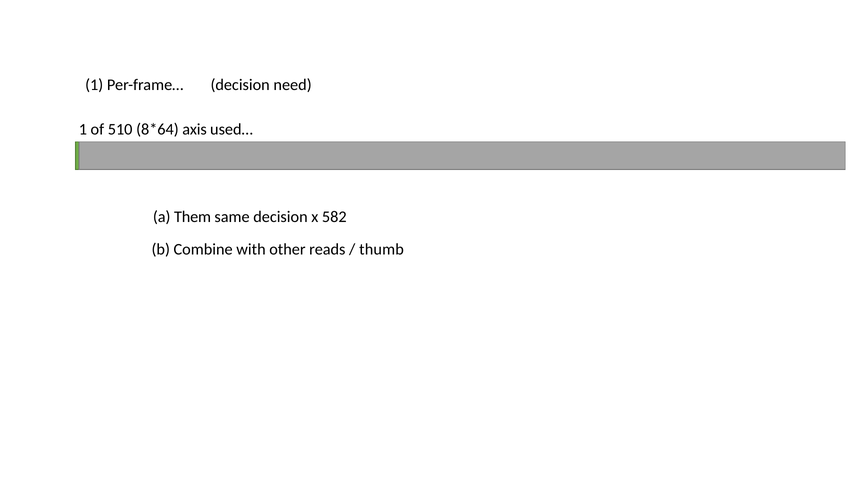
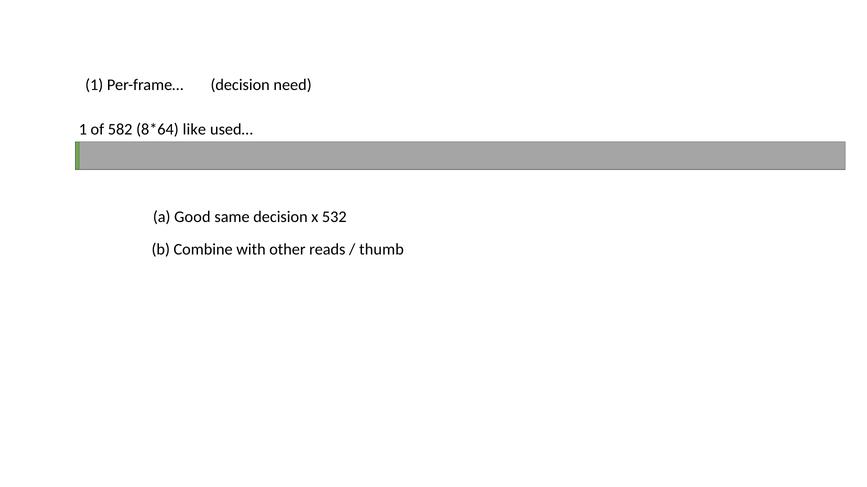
510: 510 -> 582
axis: axis -> like
Them: Them -> Good
582: 582 -> 532
